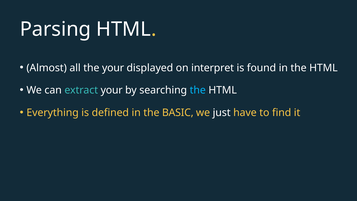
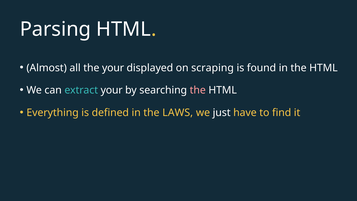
interpret: interpret -> scraping
the at (198, 90) colour: light blue -> pink
BASIC: BASIC -> LAWS
